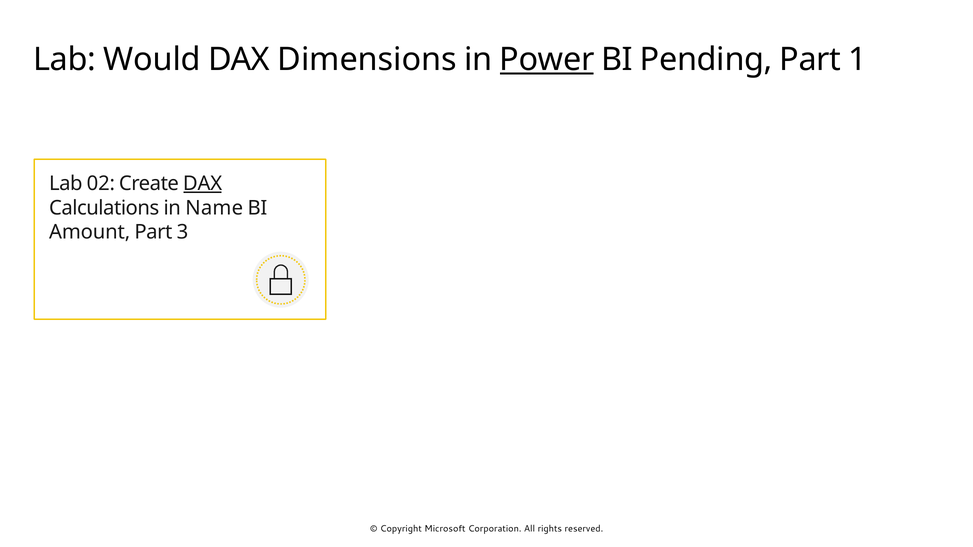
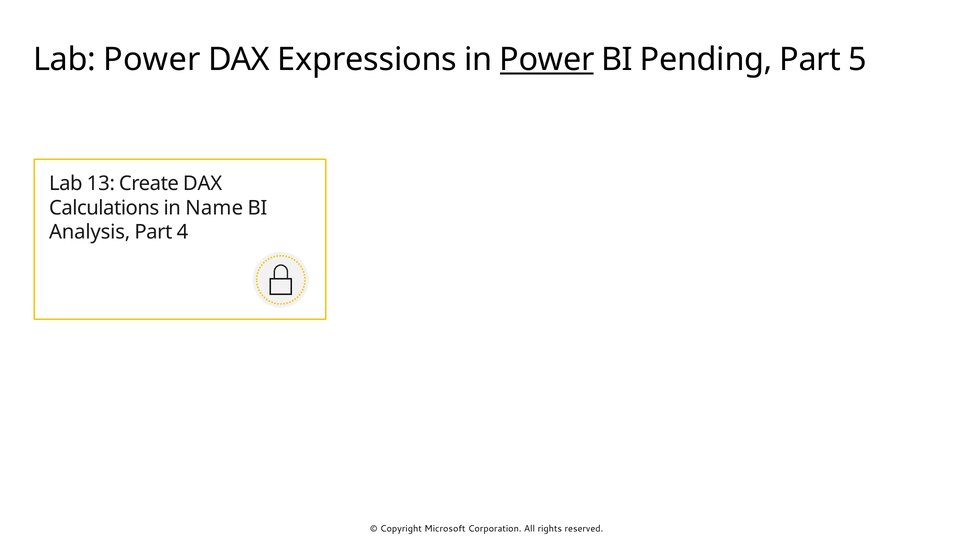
Lab Would: Would -> Power
Dimensions: Dimensions -> Expressions
1: 1 -> 5
02: 02 -> 13
DAX at (203, 184) underline: present -> none
Amount: Amount -> Analysis
3: 3 -> 4
